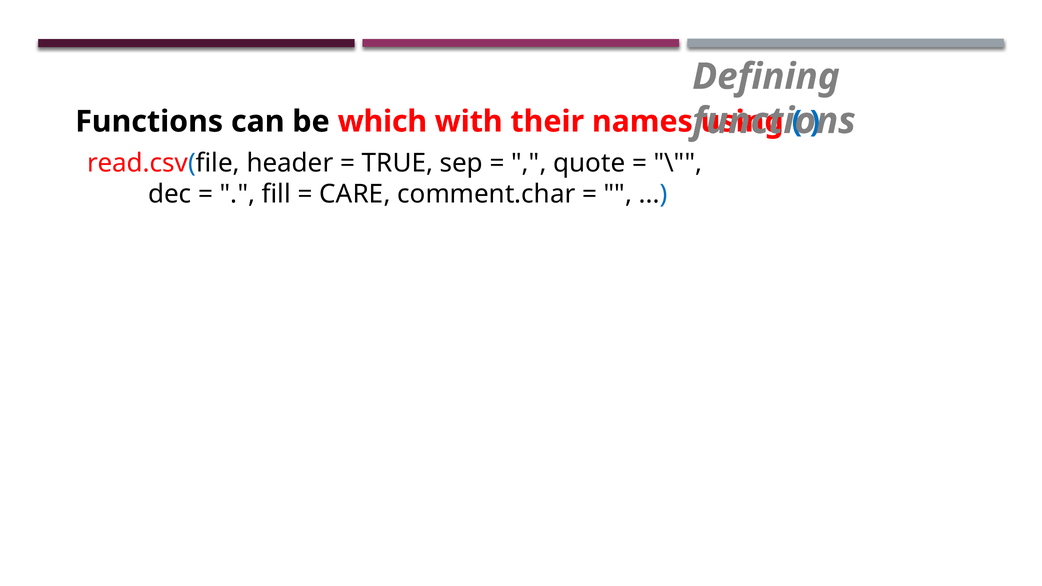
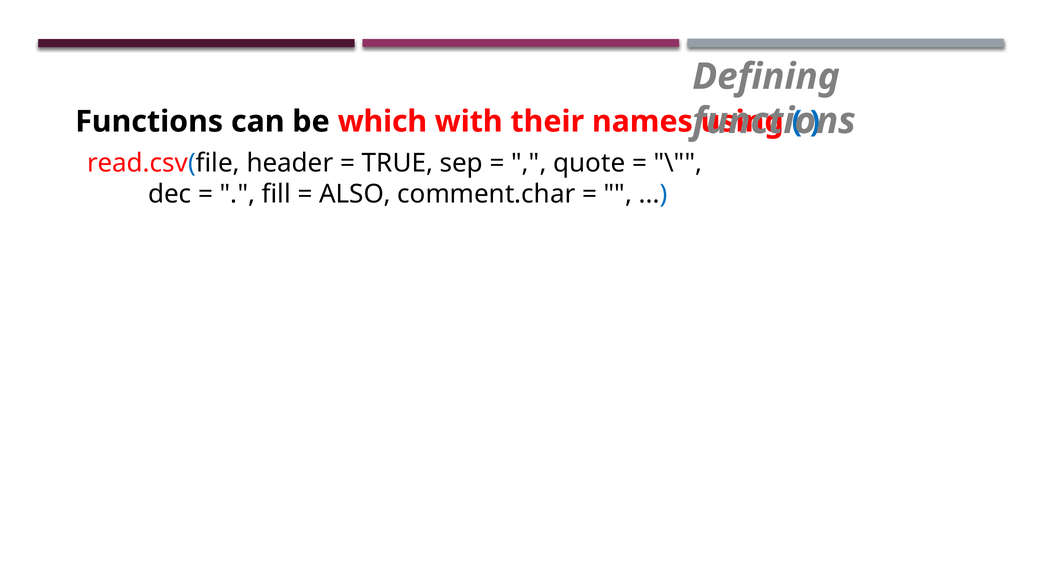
CARE: CARE -> ALSO
